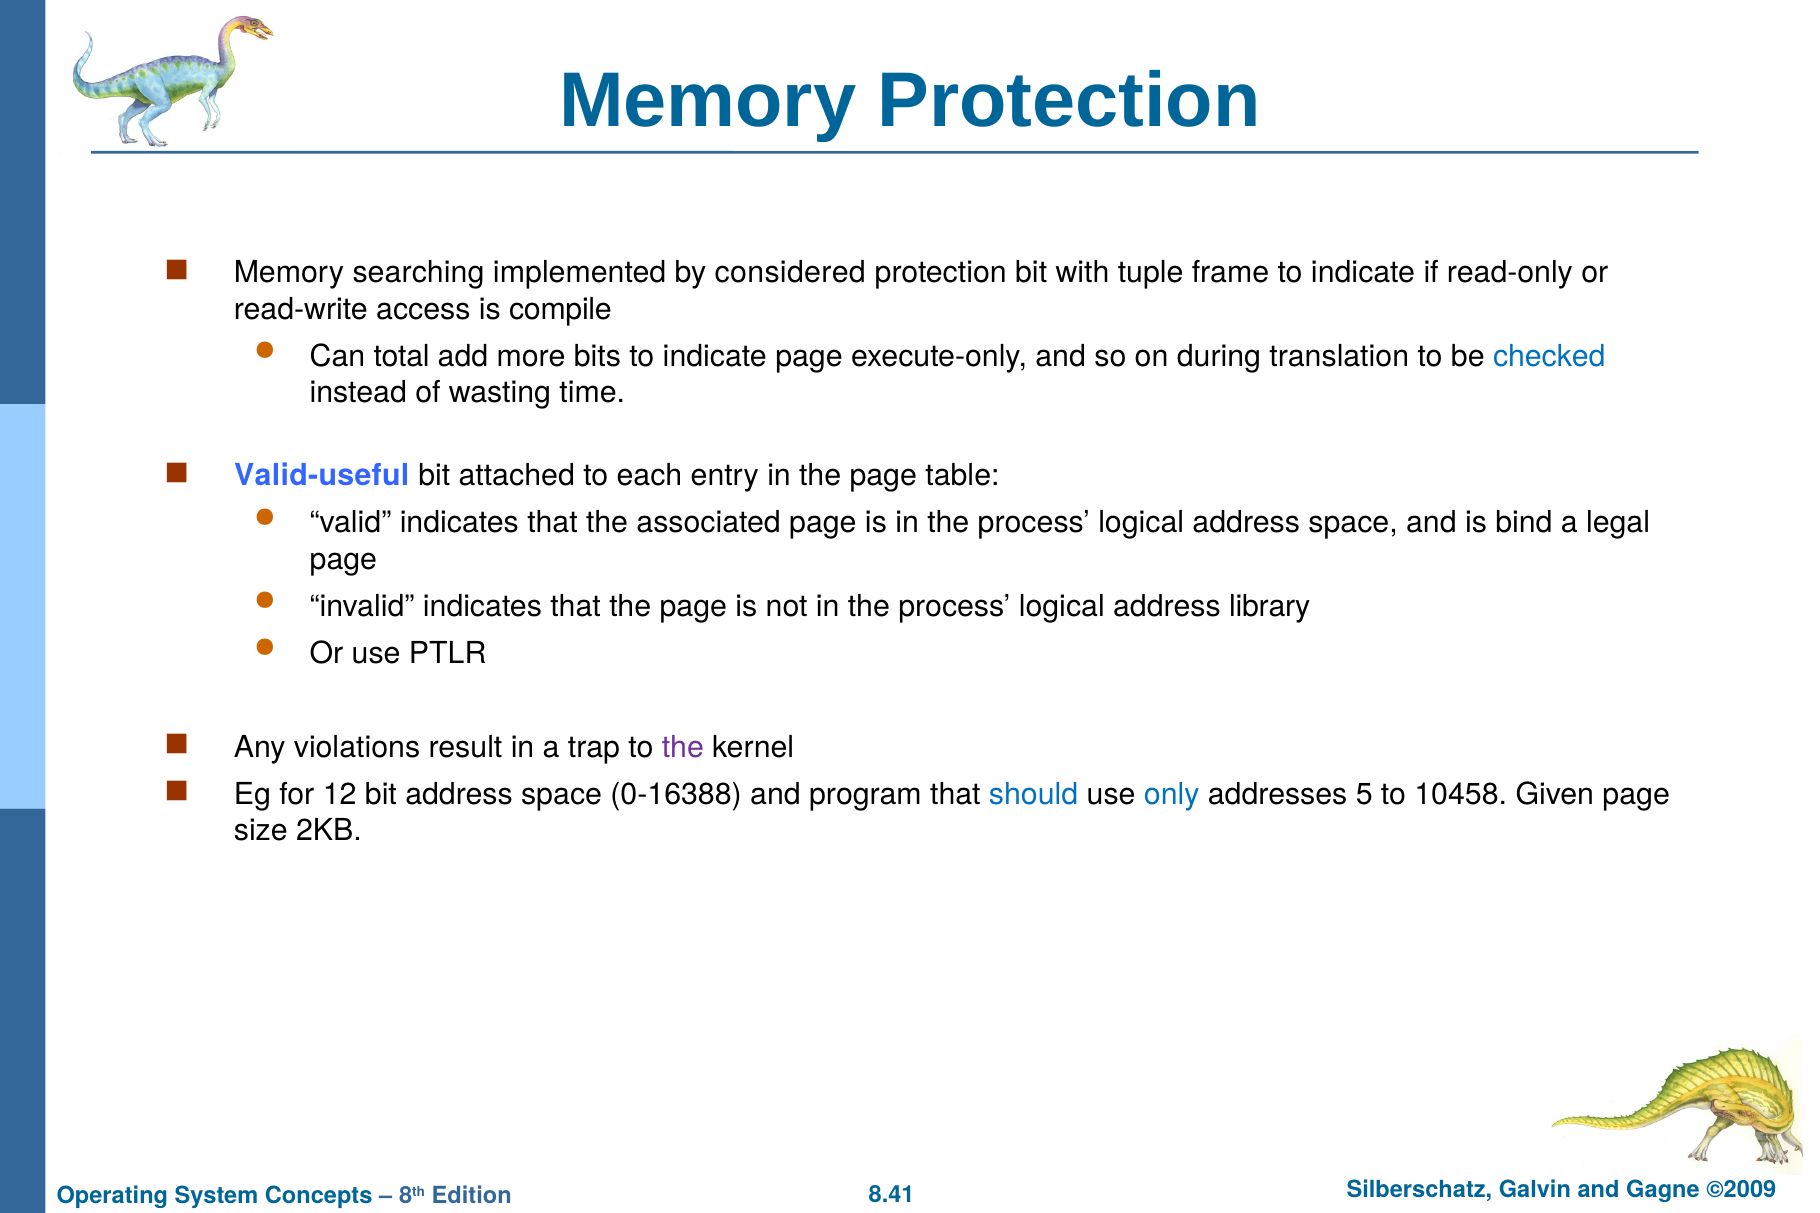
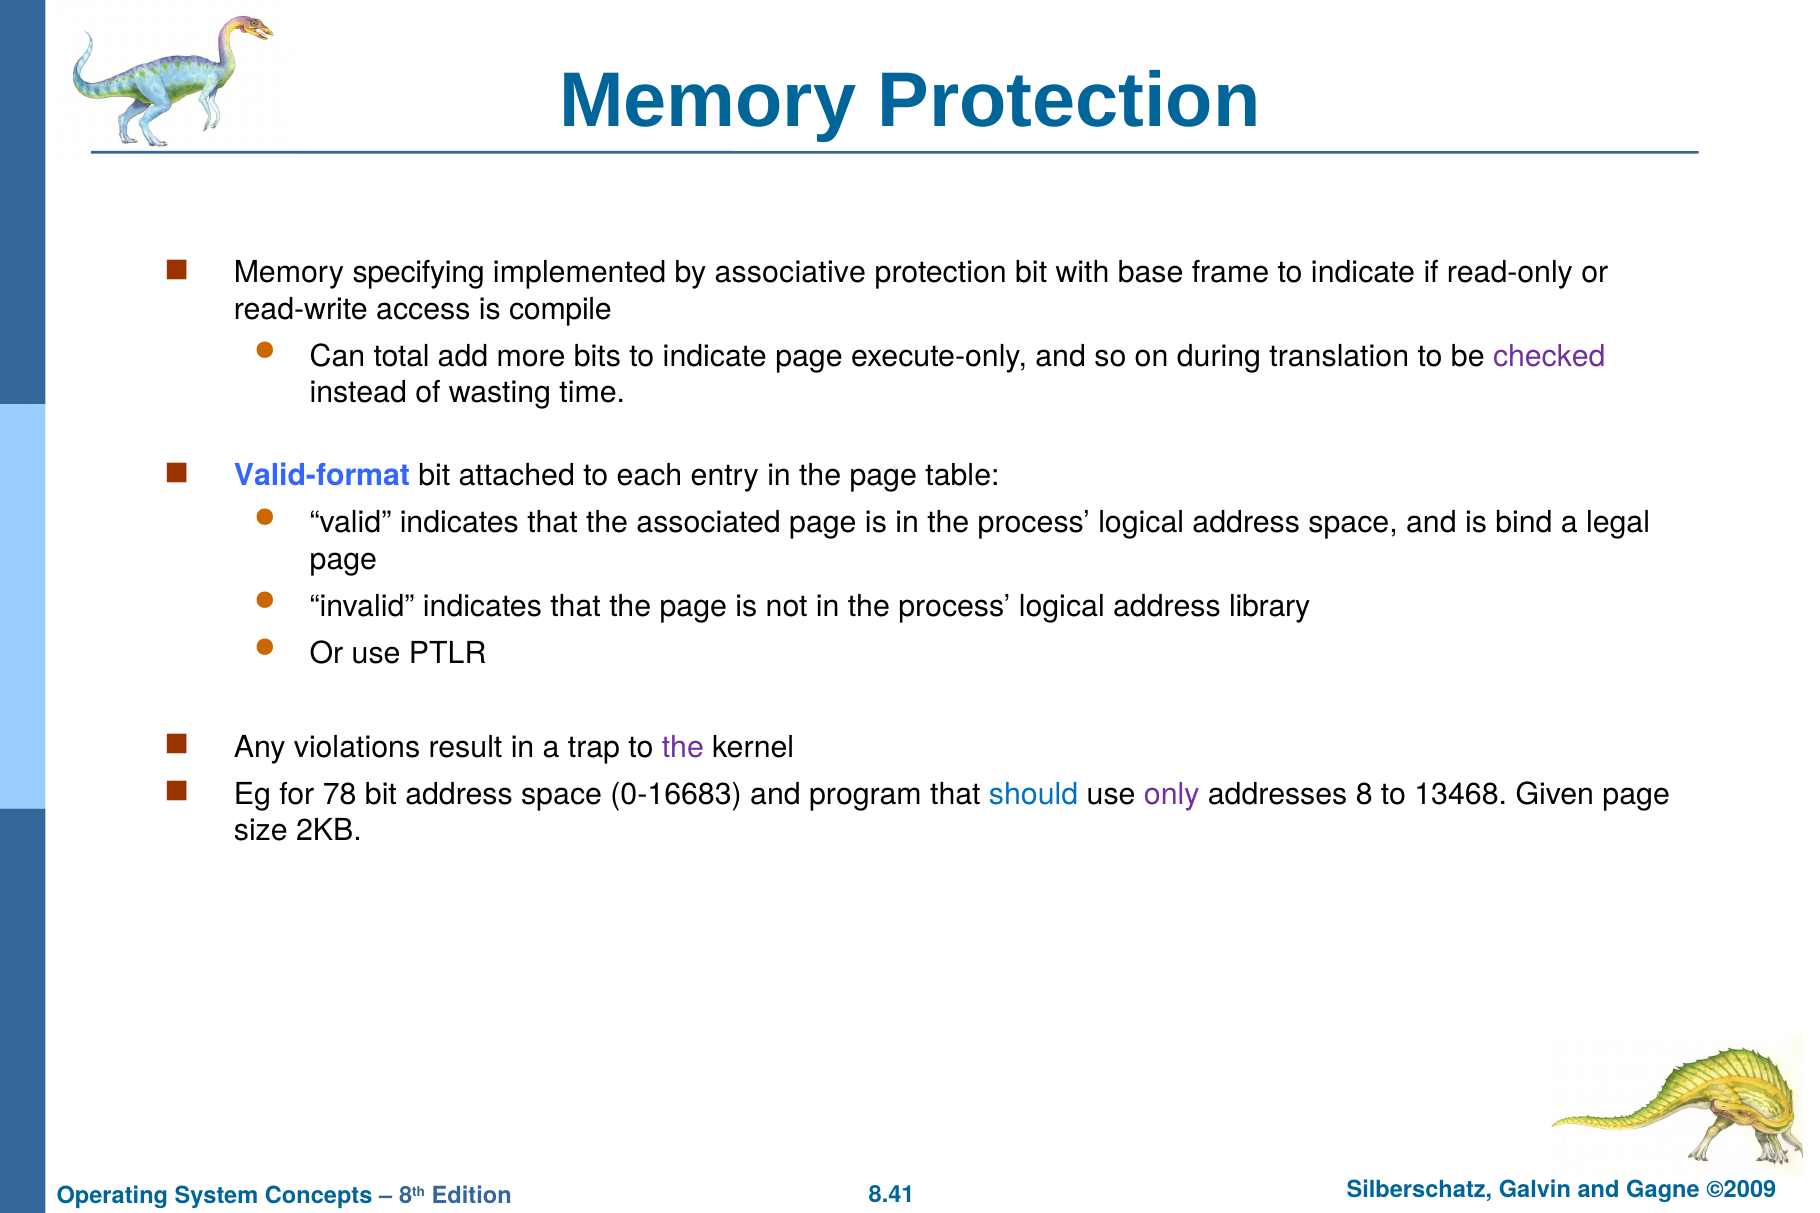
searching: searching -> specifying
considered: considered -> associative
tuple: tuple -> base
checked colour: blue -> purple
Valid-useful: Valid-useful -> Valid-format
12: 12 -> 78
0-16388: 0-16388 -> 0-16683
only colour: blue -> purple
5: 5 -> 8
10458: 10458 -> 13468
